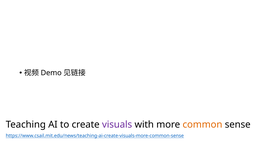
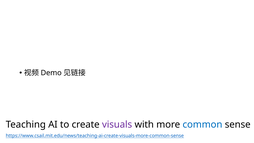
common colour: orange -> blue
